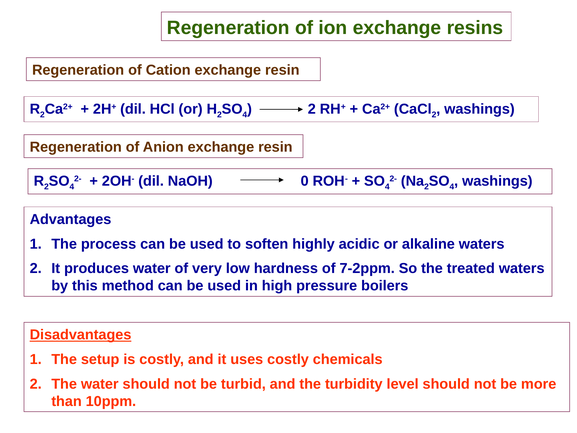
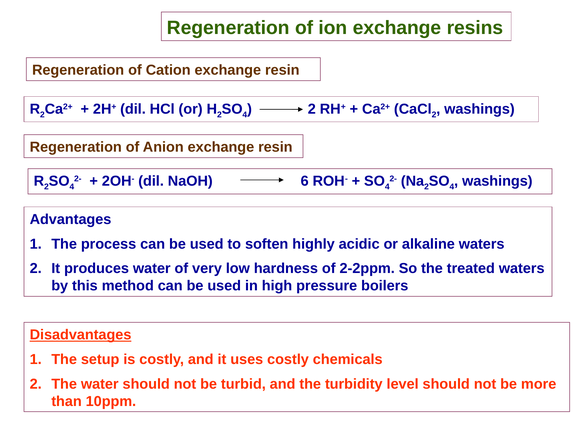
0: 0 -> 6
7-2ppm: 7-2ppm -> 2-2ppm
